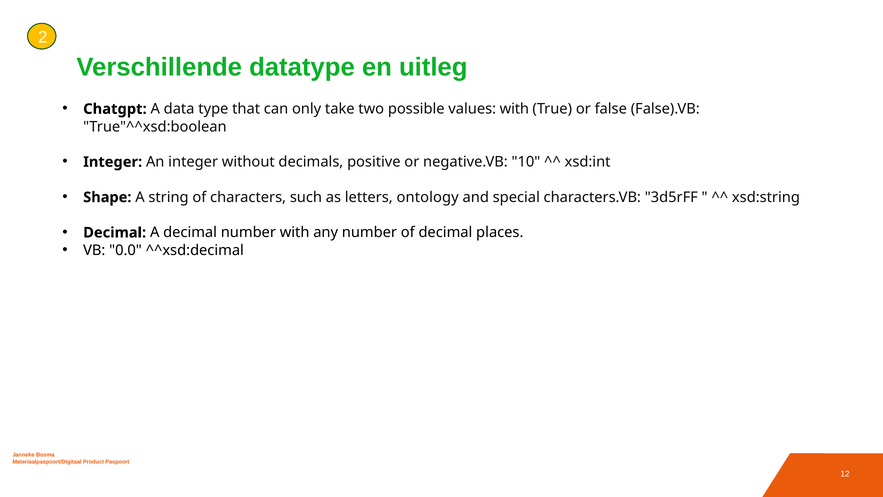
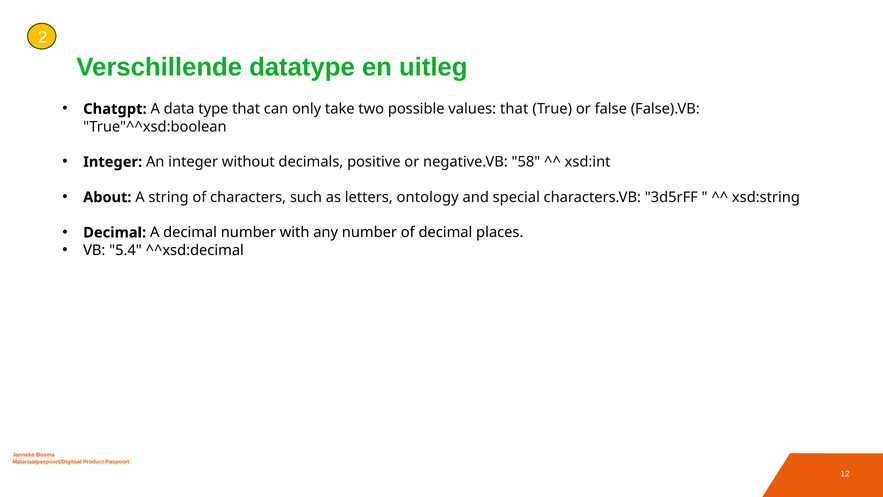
values with: with -> that
10: 10 -> 58
Shape: Shape -> About
0.0: 0.0 -> 5.4
